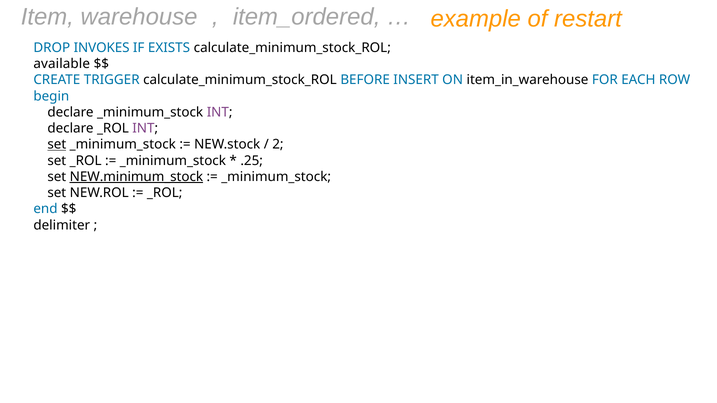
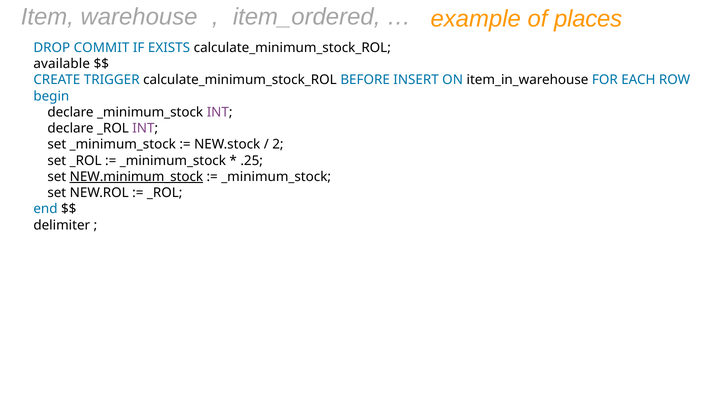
restart: restart -> places
INVOKES: INVOKES -> COMMIT
set at (57, 145) underline: present -> none
